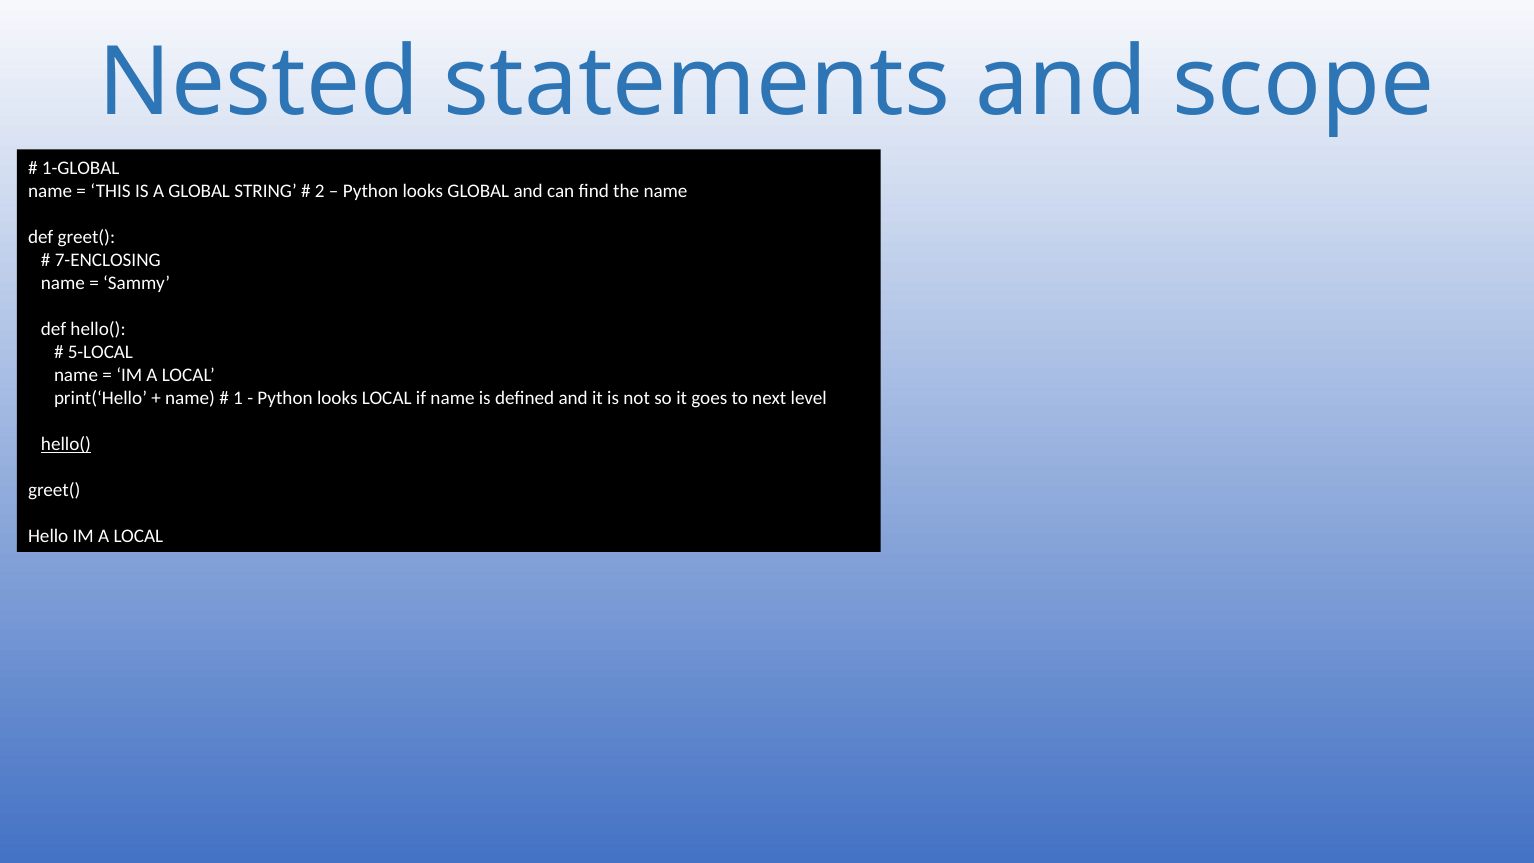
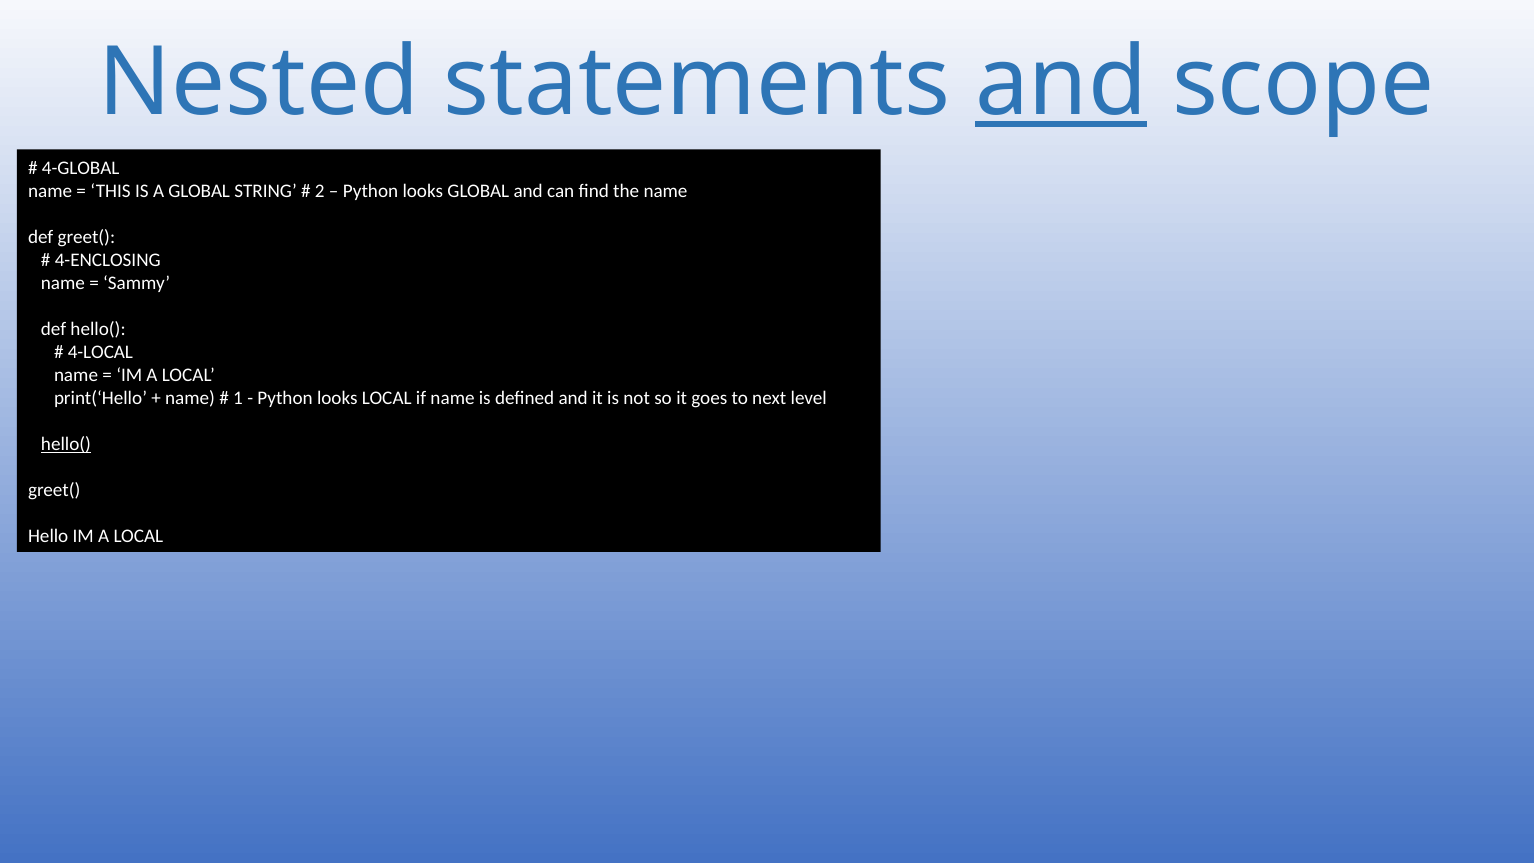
and at (1061, 83) underline: none -> present
1-GLOBAL: 1-GLOBAL -> 4-GLOBAL
7-ENCLOSING: 7-ENCLOSING -> 4-ENCLOSING
5-LOCAL: 5-LOCAL -> 4-LOCAL
